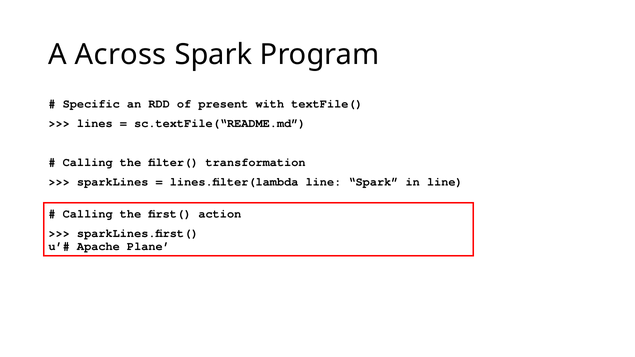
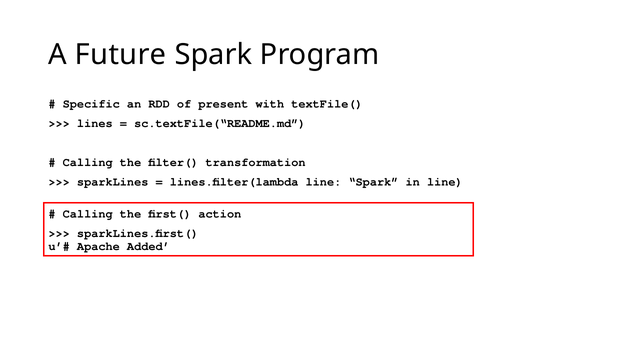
Across: Across -> Future
Plane: Plane -> Added
